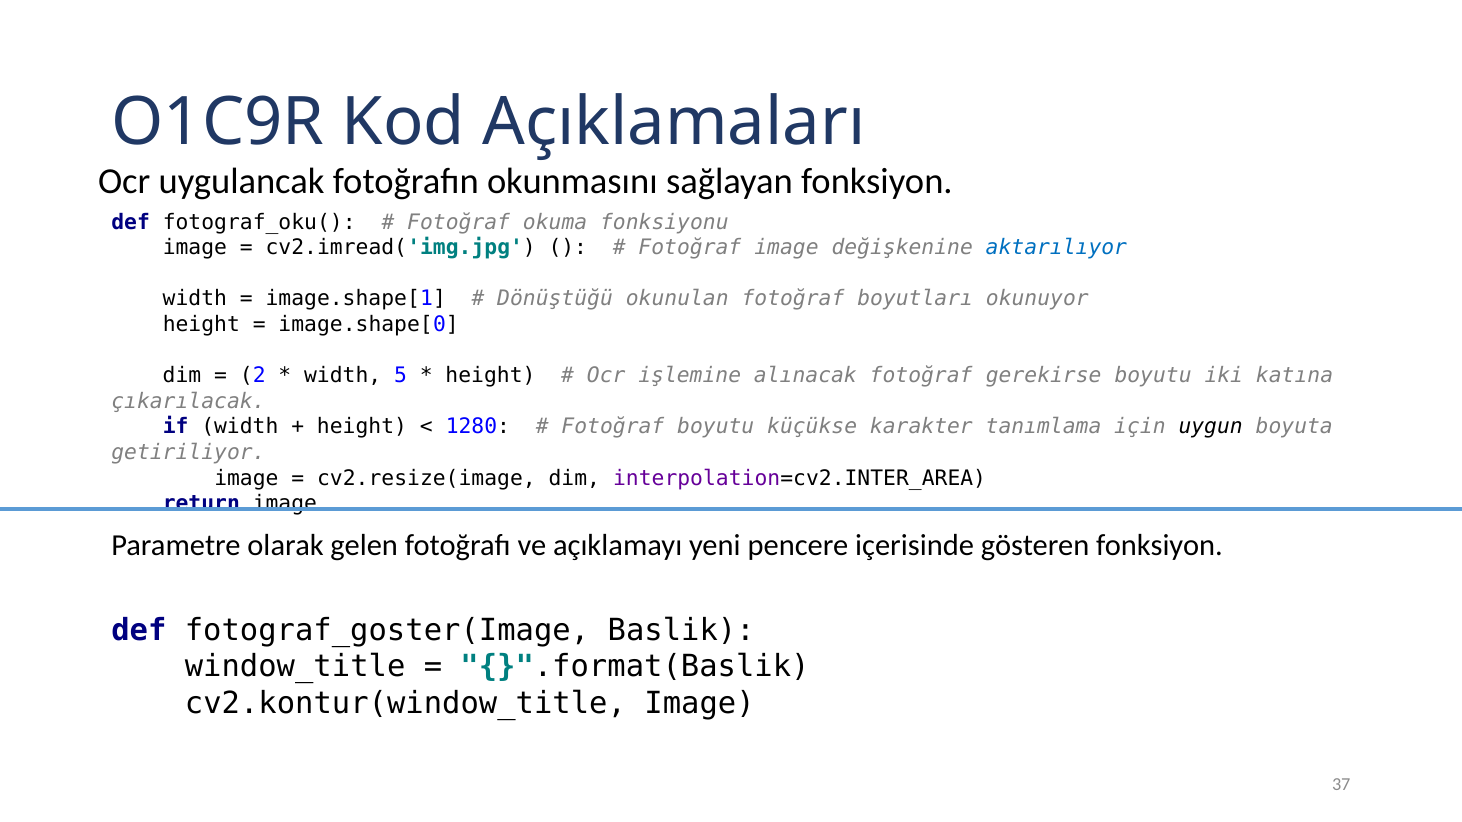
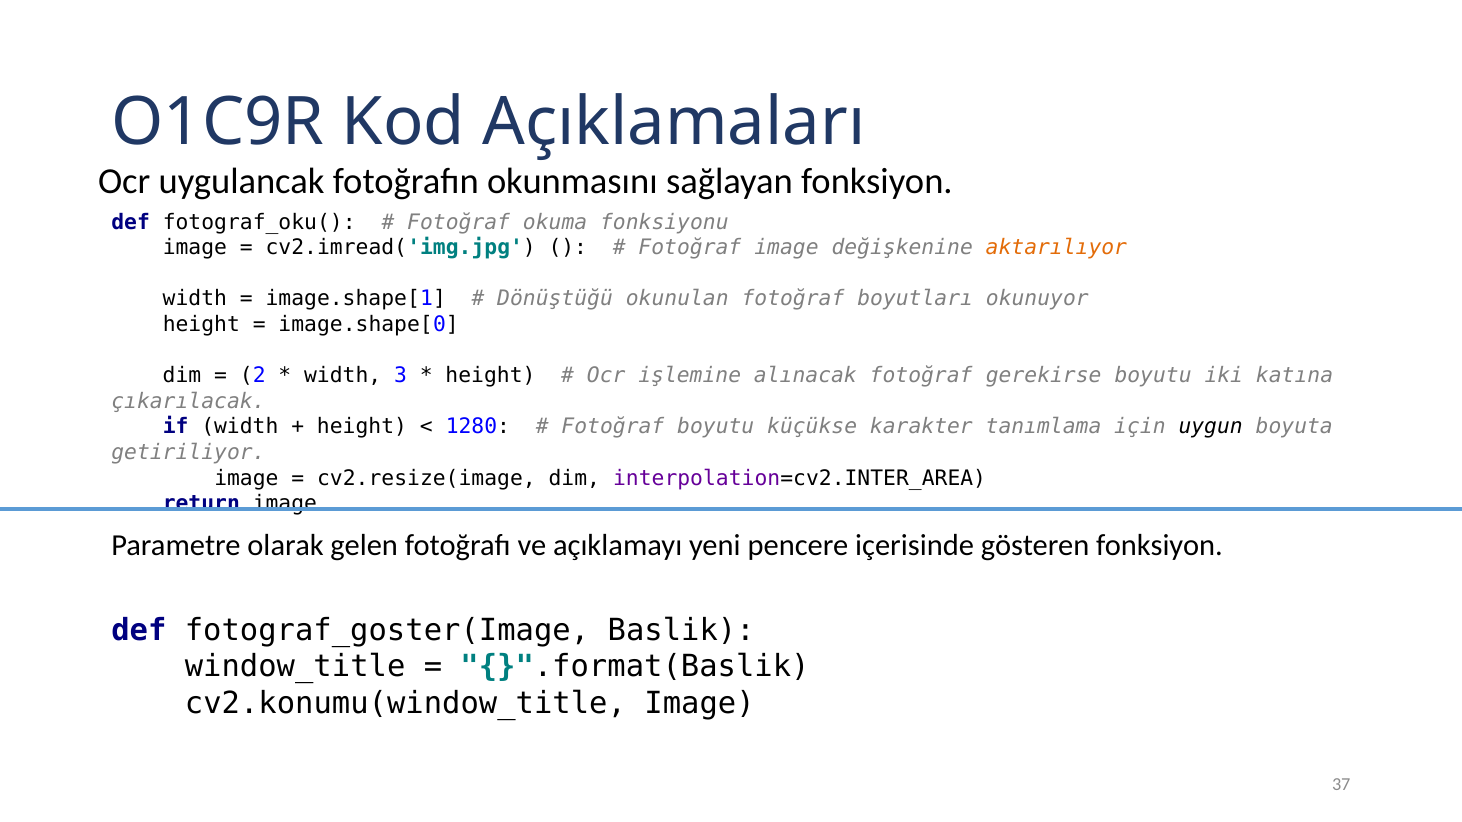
aktarılıyor colour: blue -> orange
5: 5 -> 3
cv2.kontur(window_title: cv2.kontur(window_title -> cv2.konumu(window_title
